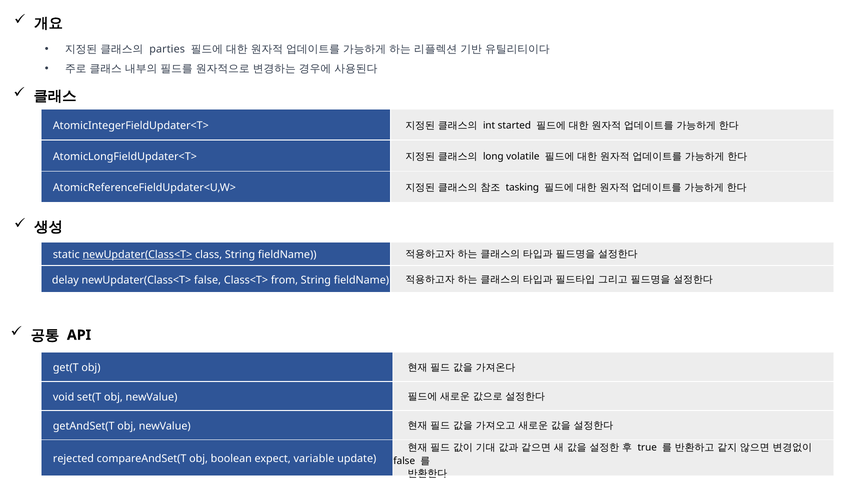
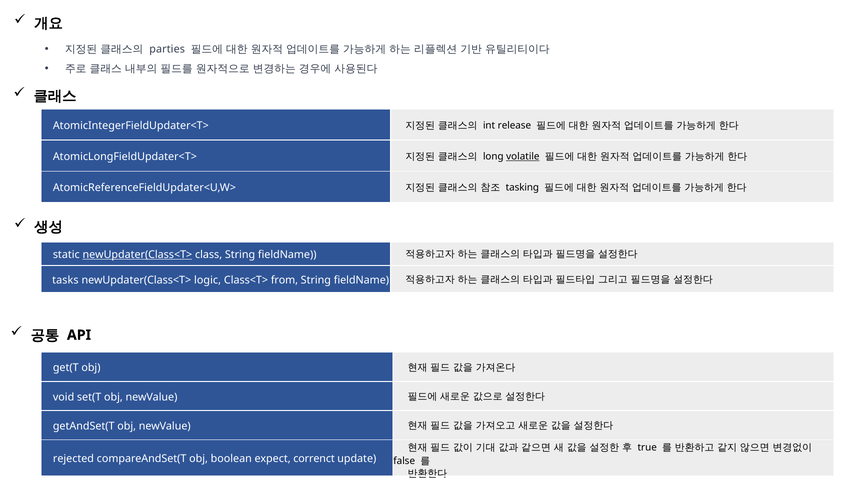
started: started -> release
volatile underline: none -> present
delay: delay -> tasks
newUpdater(Class<T> false: false -> logic
variable: variable -> correnct
